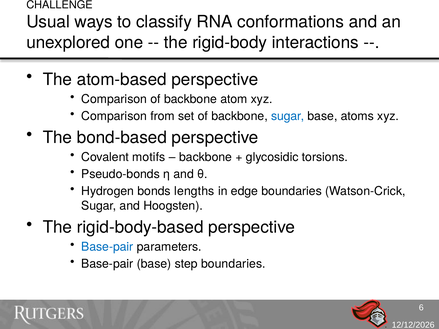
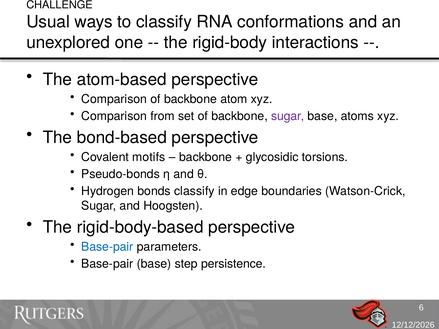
sugar at (288, 116) colour: blue -> purple
bonds lengths: lengths -> classify
step boundaries: boundaries -> persistence
